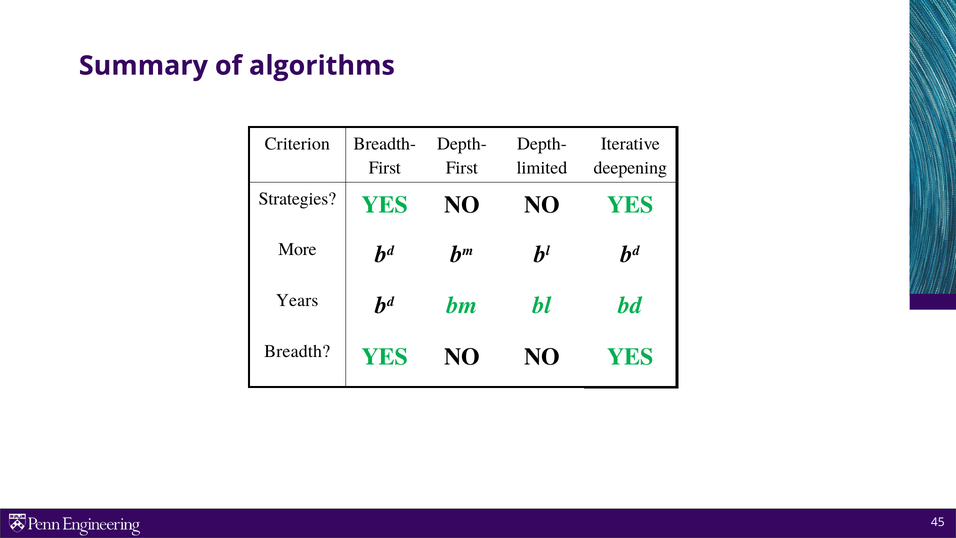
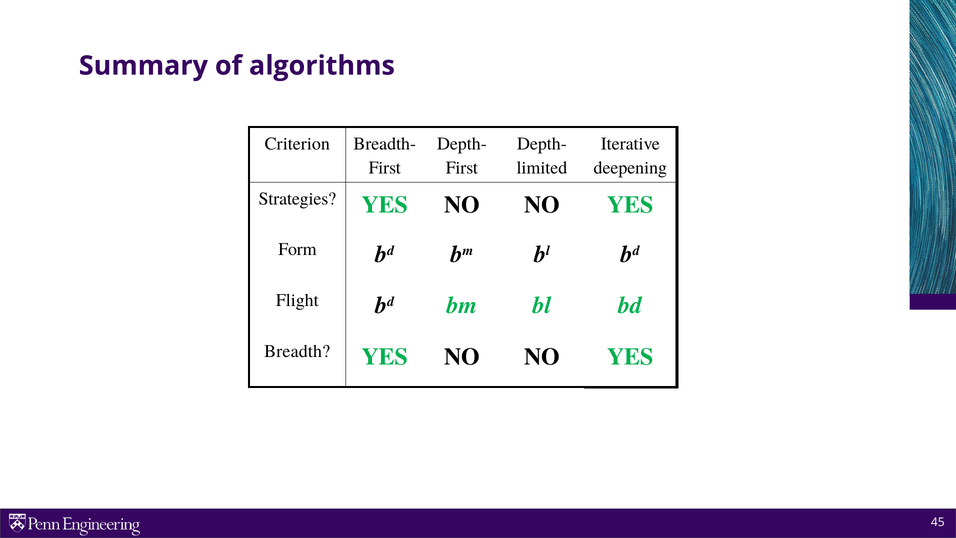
More: More -> Form
Years: Years -> Flight
